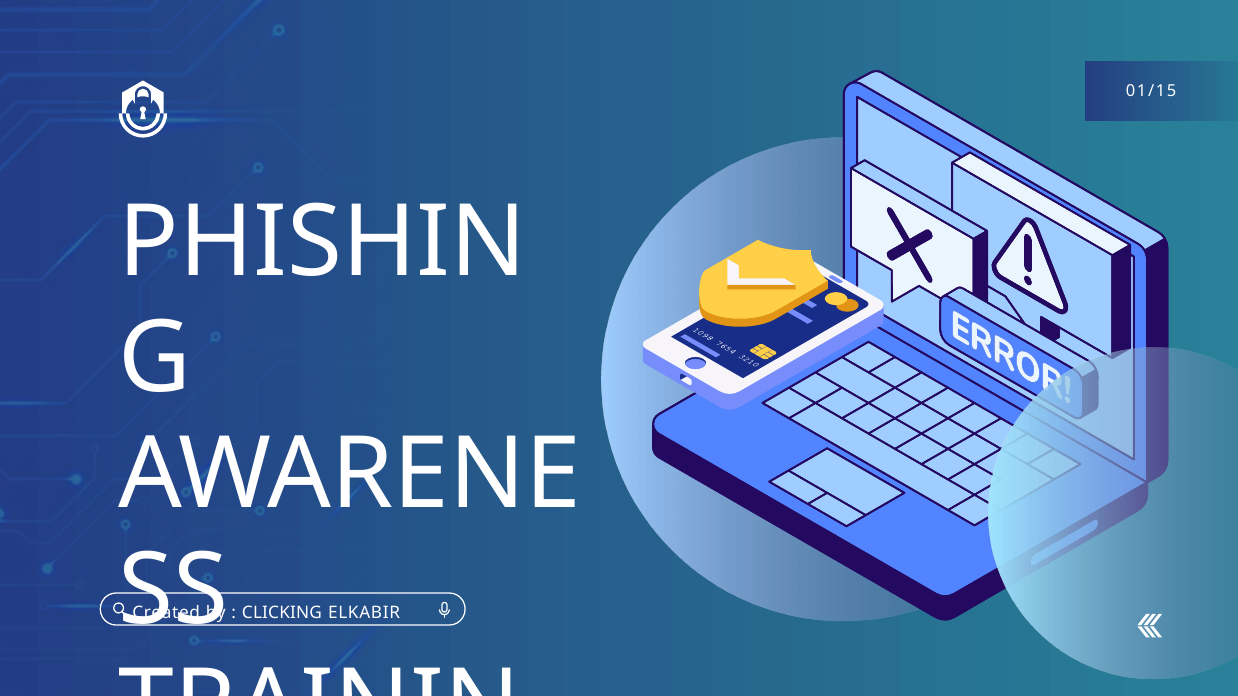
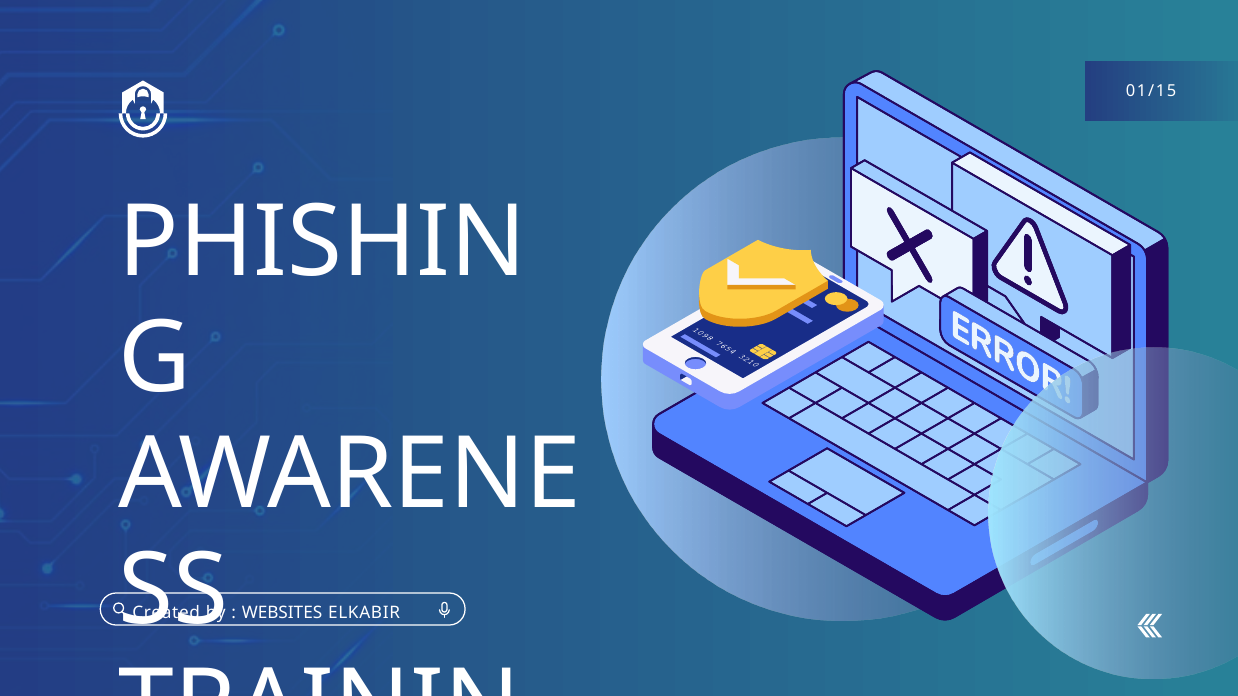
CLICKING: CLICKING -> WEBSITES
